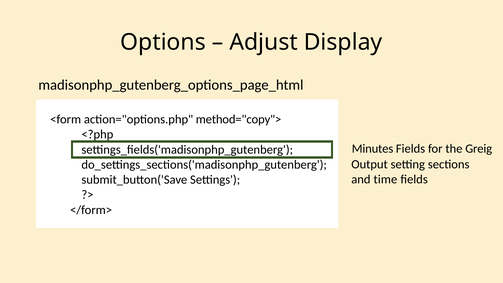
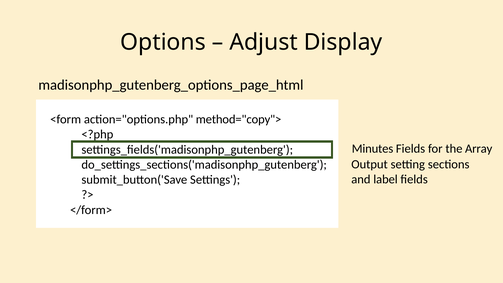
Greig: Greig -> Array
time: time -> label
